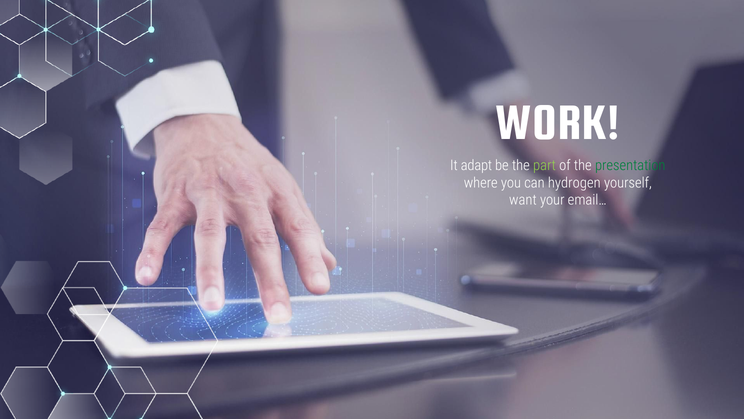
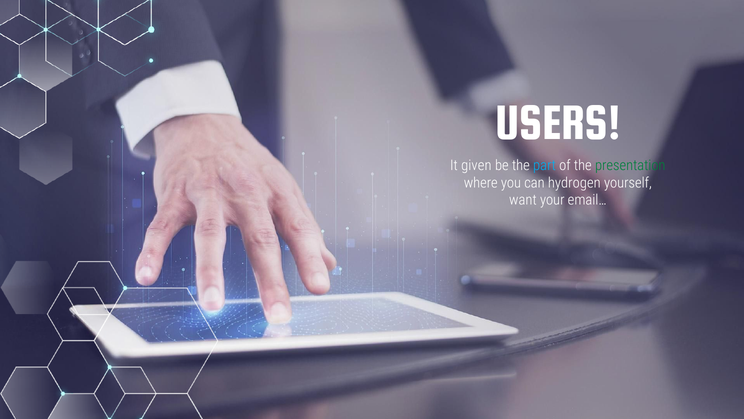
WORK: WORK -> USERS
adapt: adapt -> given
part colour: light green -> light blue
